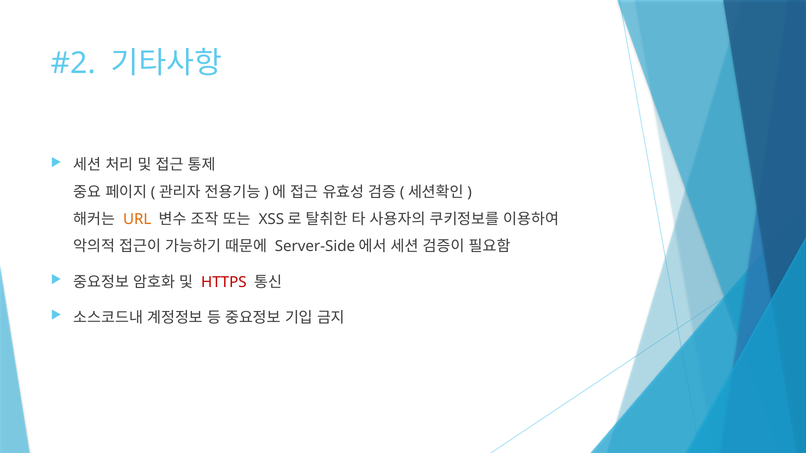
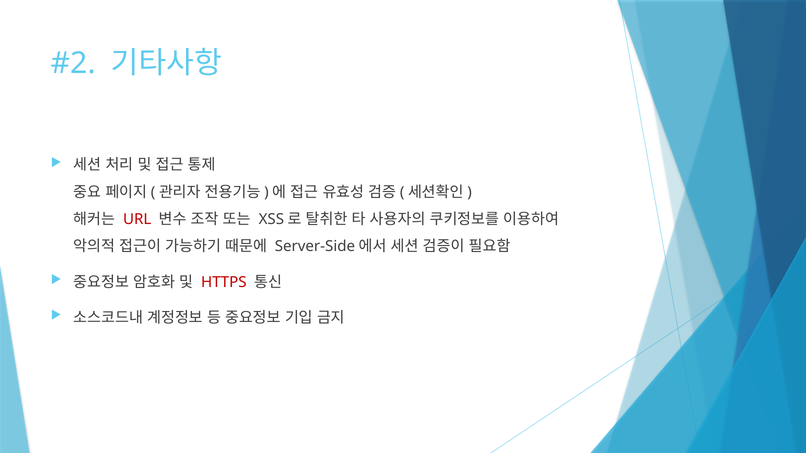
URL colour: orange -> red
